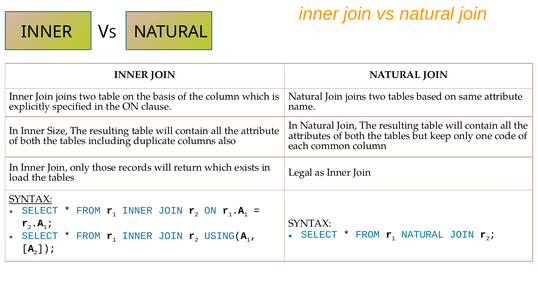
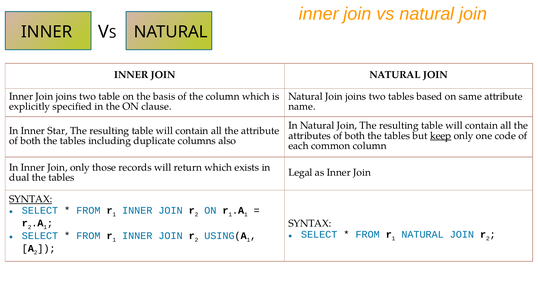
Size: Size -> Star
keep underline: none -> present
load: load -> dual
